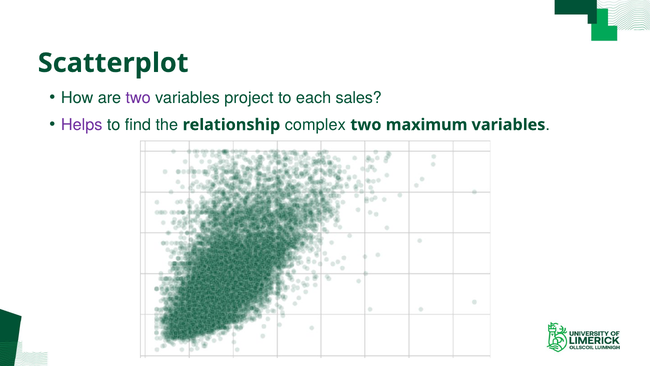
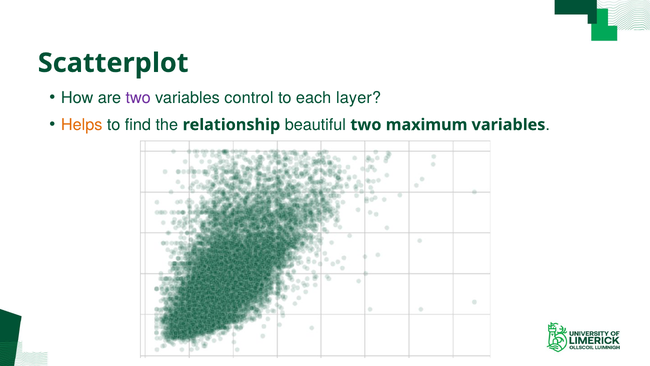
project: project -> control
sales: sales -> layer
Helps colour: purple -> orange
complex: complex -> beautiful
